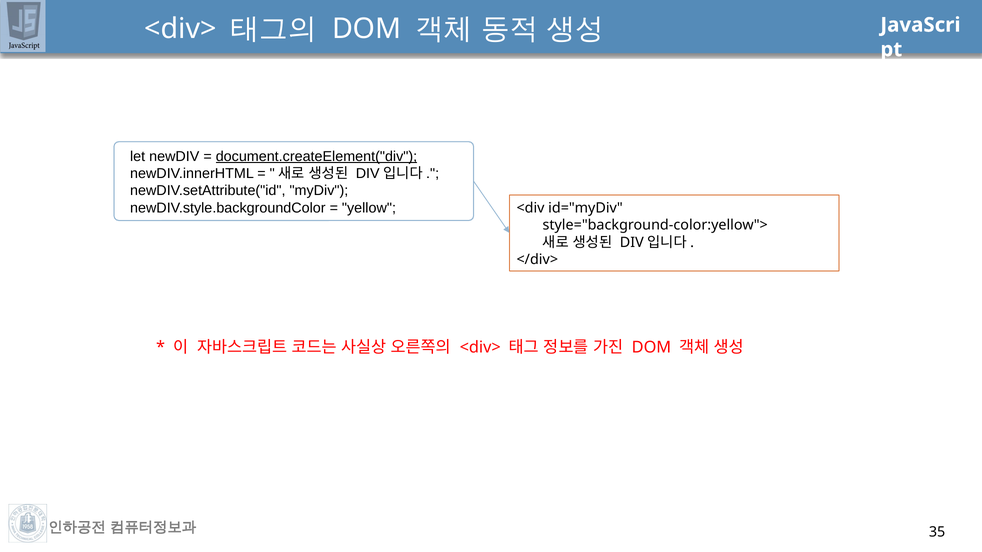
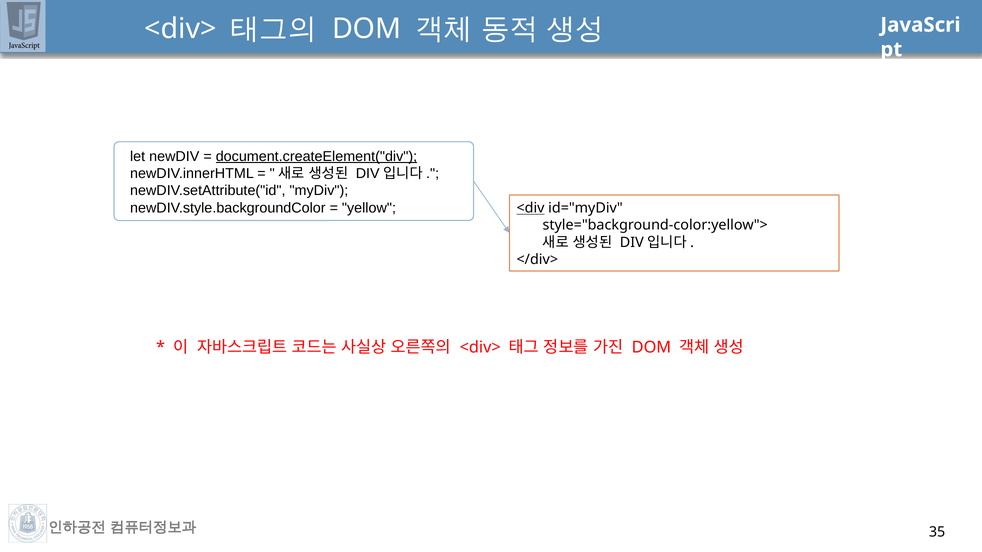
<div underline: none -> present
